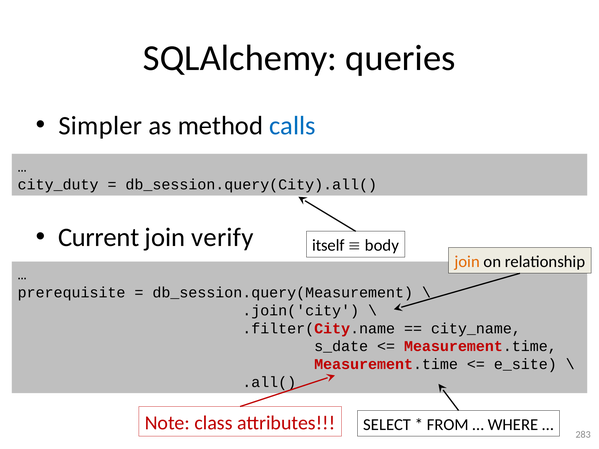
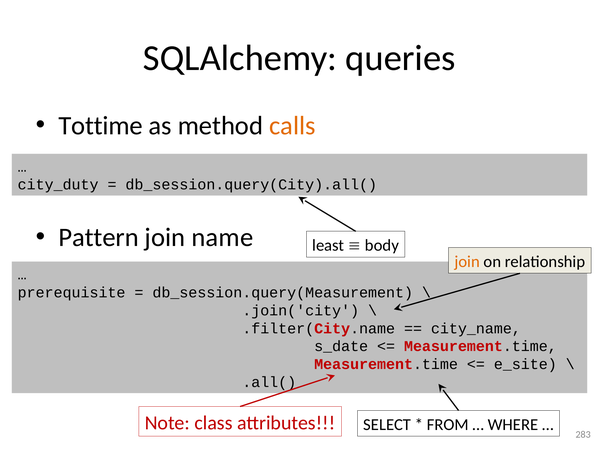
Simpler: Simpler -> Tottime
calls colour: blue -> orange
Current: Current -> Pattern
verify: verify -> name
itself: itself -> least
